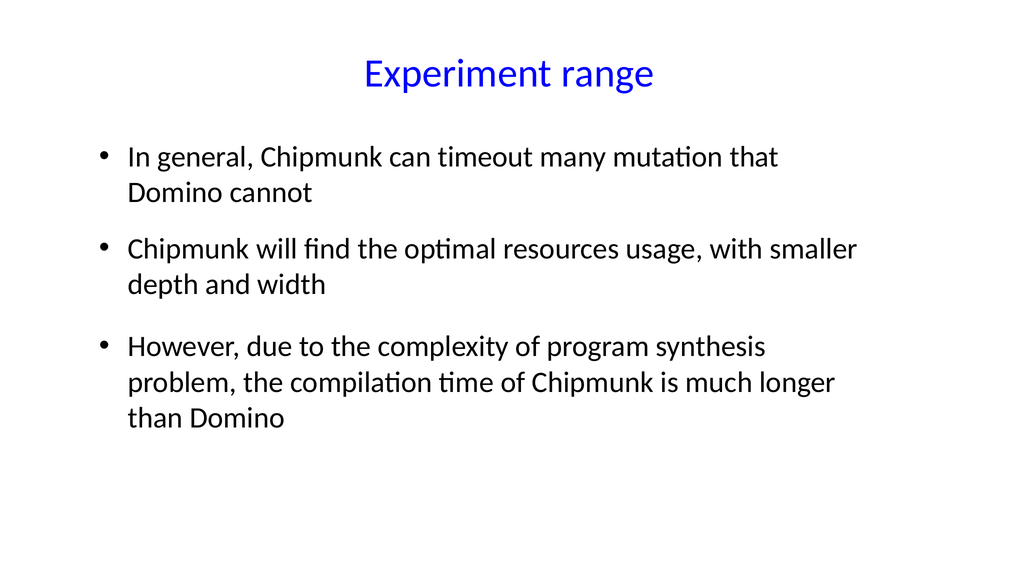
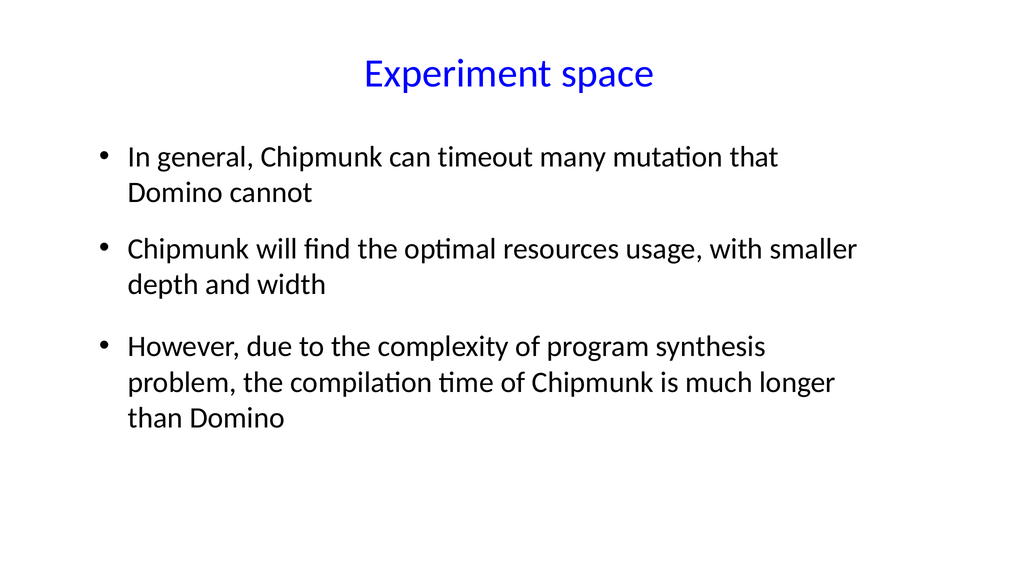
range: range -> space
